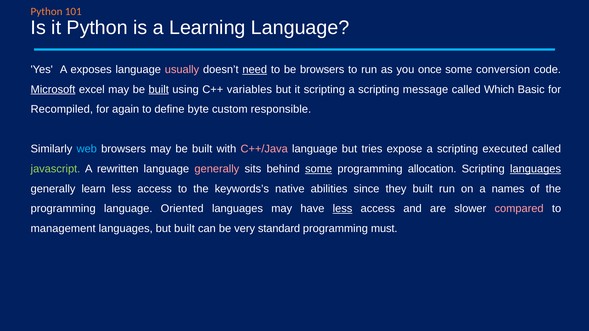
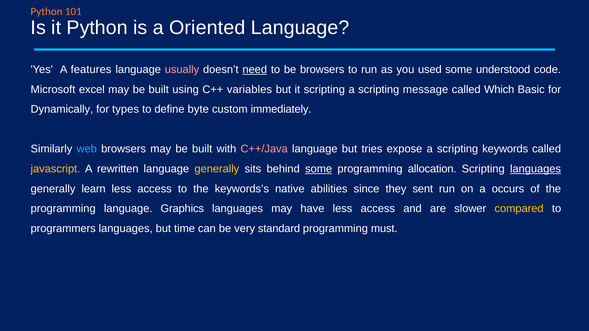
Learning: Learning -> Oriented
exposes: exposes -> features
once: once -> used
conversion: conversion -> understood
Microsoft underline: present -> none
built at (159, 89) underline: present -> none
Recompiled: Recompiled -> Dynamically
again: again -> types
responsible: responsible -> immediately
executed: executed -> keywords
javascript colour: light green -> yellow
generally at (217, 169) colour: pink -> yellow
they built: built -> sent
names: names -> occurs
Oriented: Oriented -> Graphics
less at (343, 209) underline: present -> none
compared colour: pink -> yellow
management: management -> programmers
but built: built -> time
